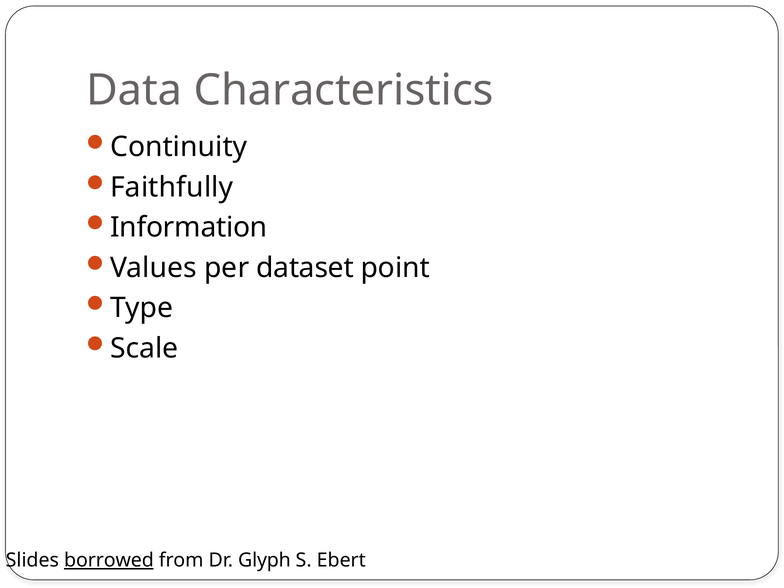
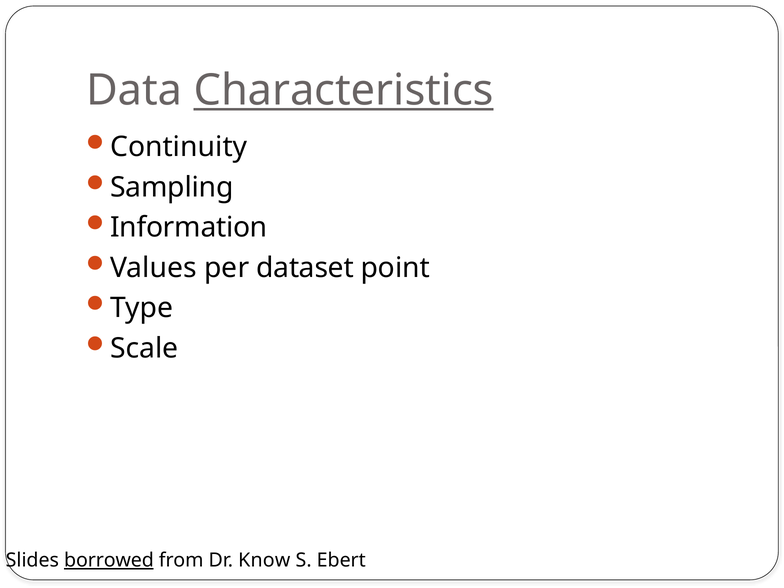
Characteristics underline: none -> present
Faithfully: Faithfully -> Sampling
Glyph: Glyph -> Know
